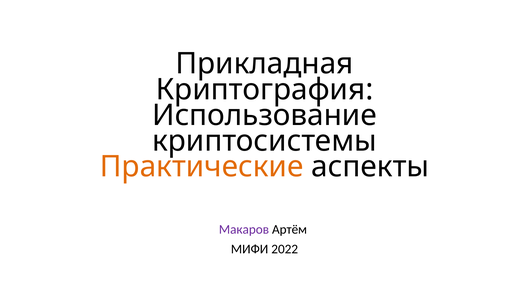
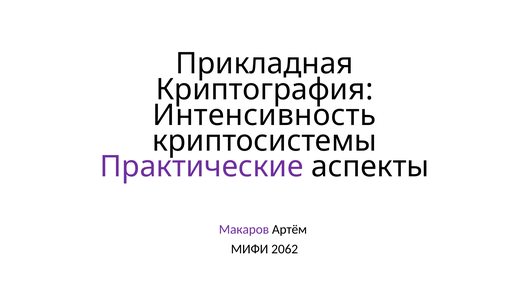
Использование: Использование -> Интенсивность
Практические colour: orange -> purple
2022: 2022 -> 2062
